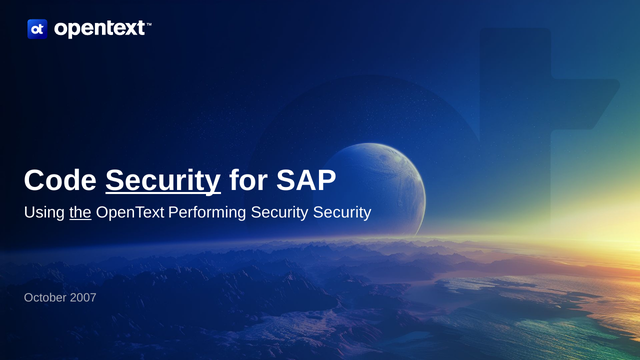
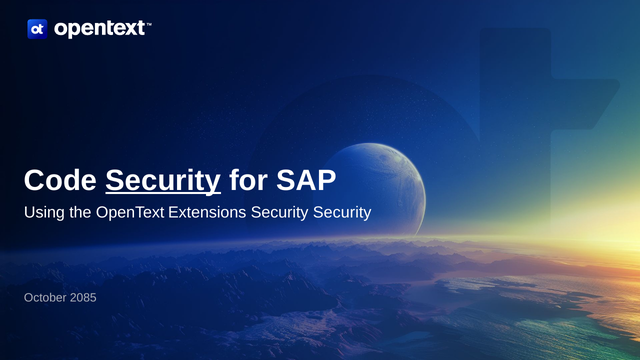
the underline: present -> none
Performing: Performing -> Extensions
2007: 2007 -> 2085
